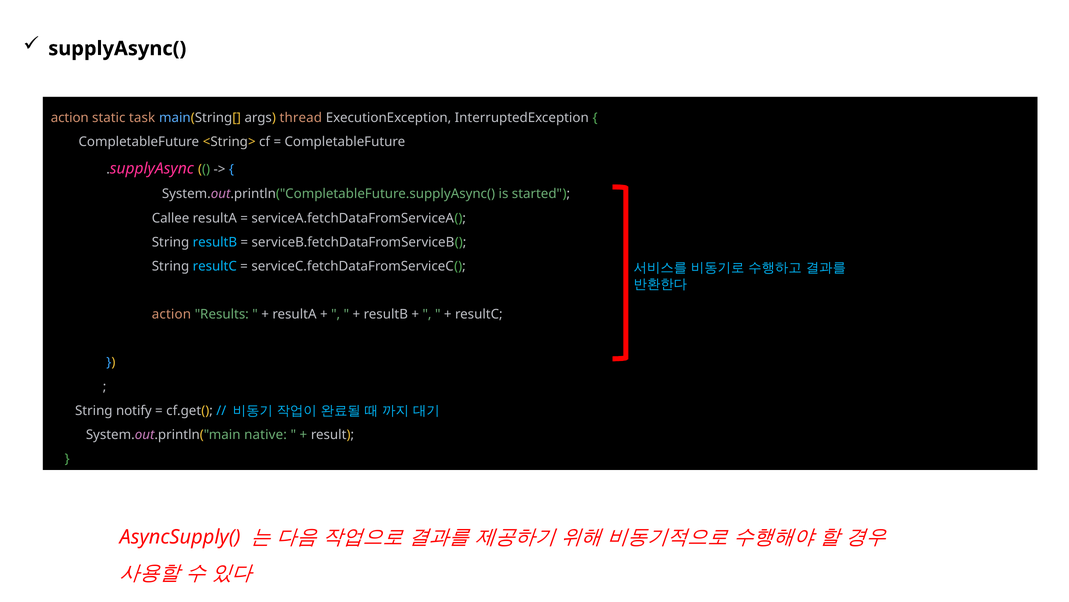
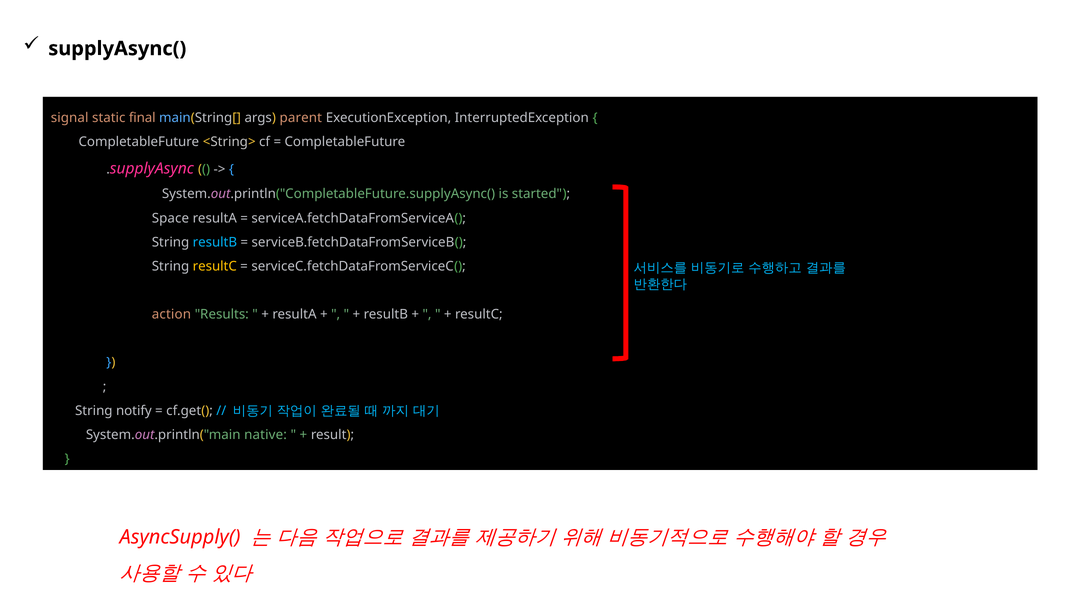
action at (70, 118): action -> signal
task: task -> final
thread: thread -> parent
Callee: Callee -> Space
resultC at (215, 266) colour: light blue -> yellow
